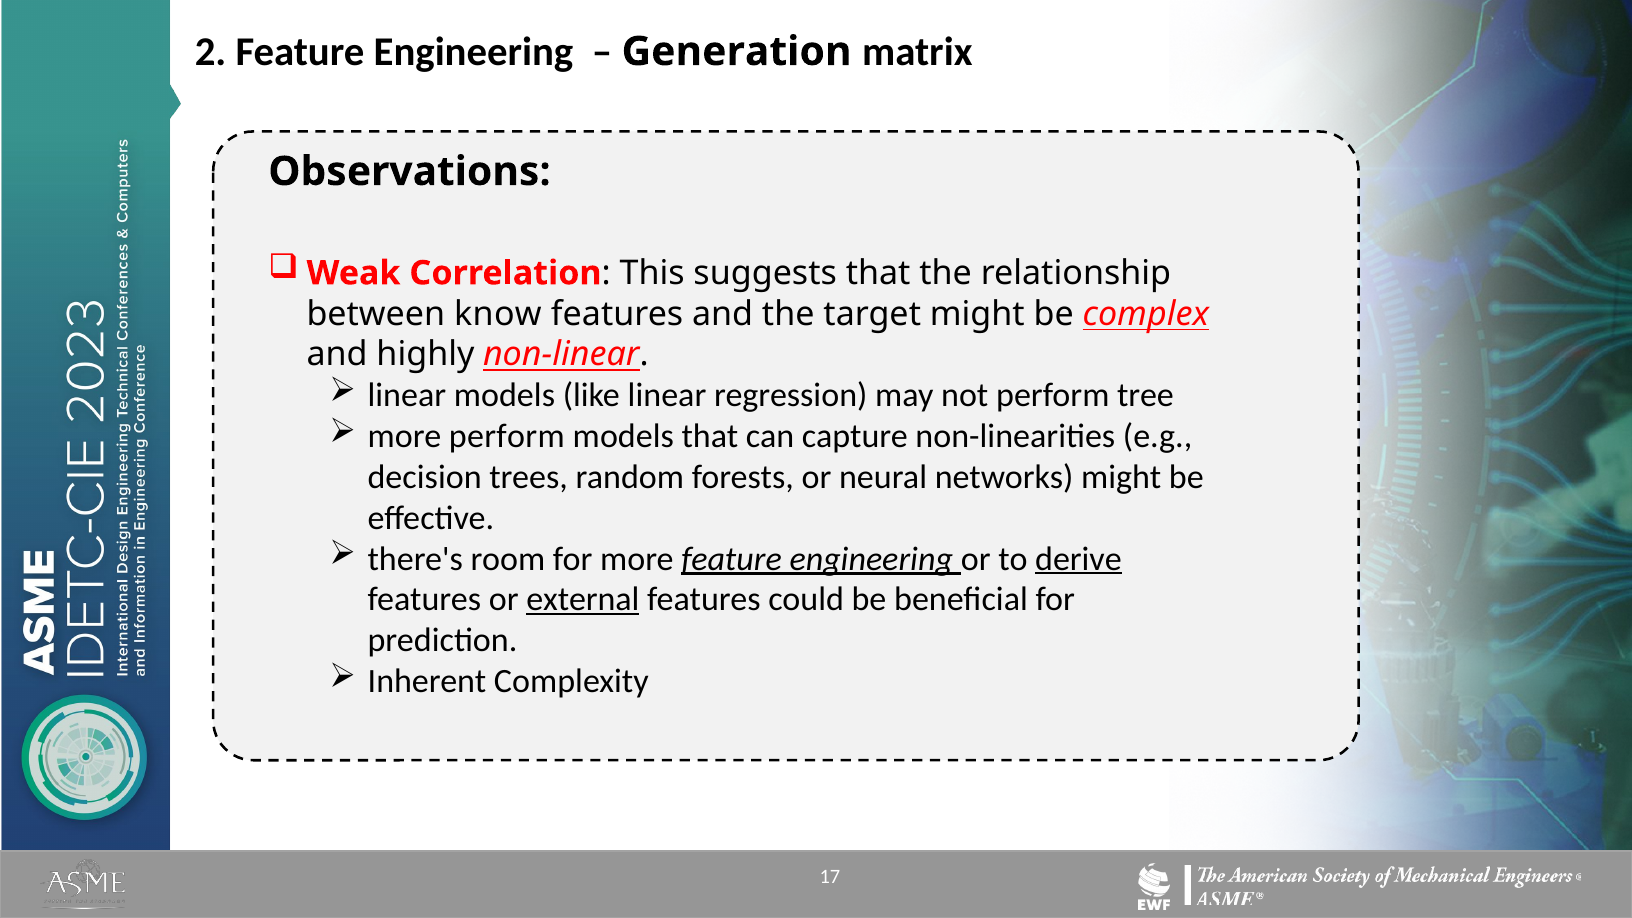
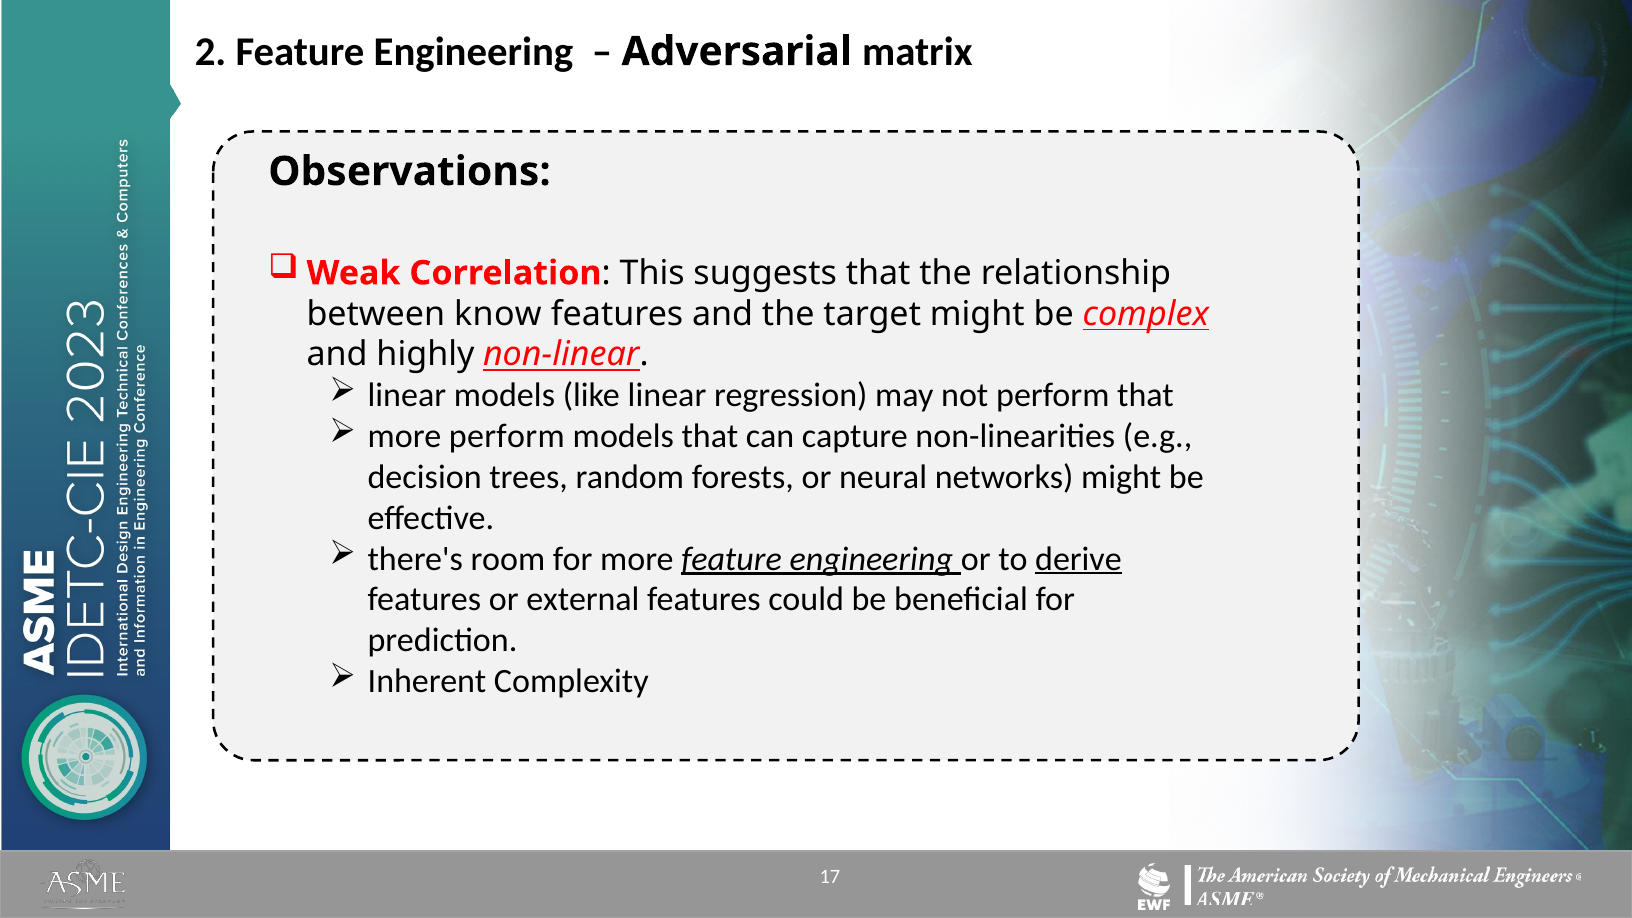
Generation: Generation -> Adversarial
perform tree: tree -> that
external underline: present -> none
